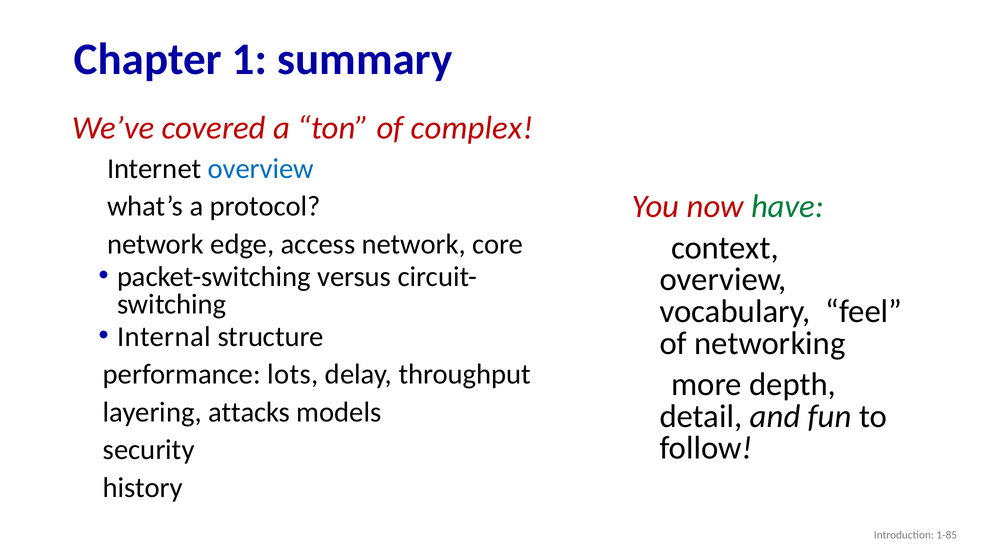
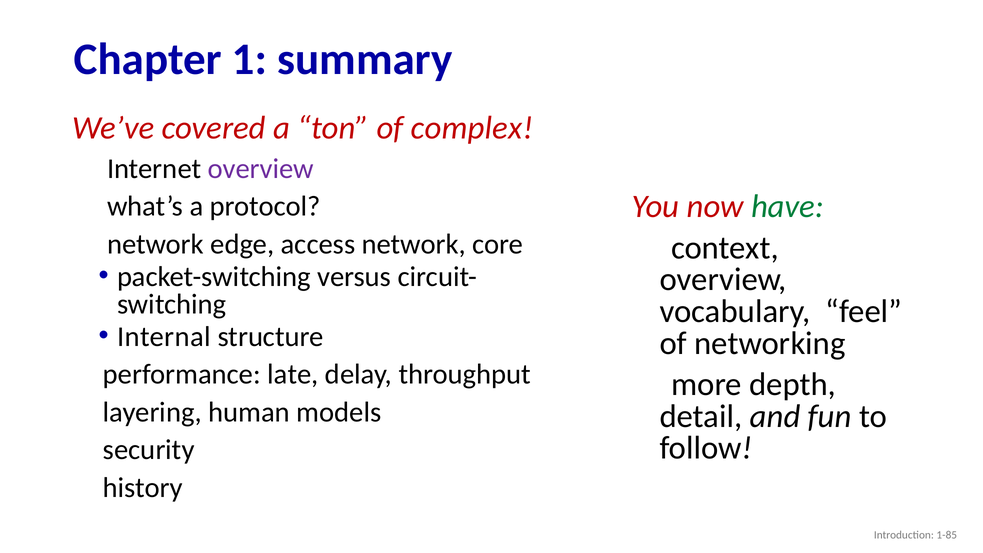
overview at (261, 169) colour: blue -> purple
lots: lots -> late
attacks: attacks -> human
